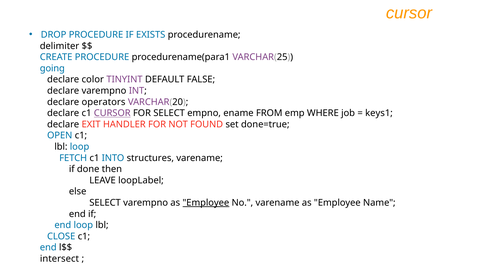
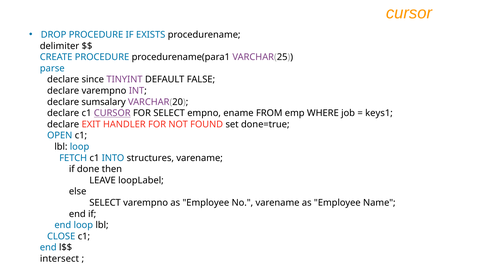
going: going -> parse
color: color -> since
operators: operators -> sumsalary
Employee at (206, 203) underline: present -> none
